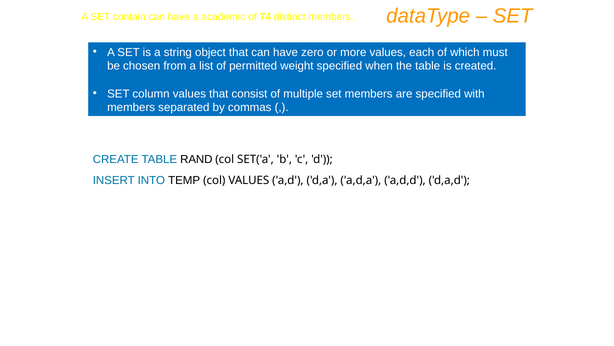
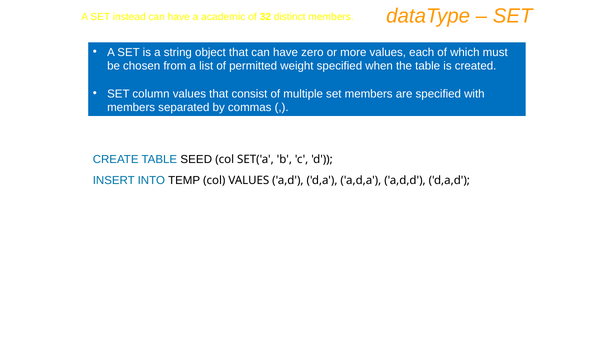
contain: contain -> instead
74: 74 -> 32
RAND: RAND -> SEED
